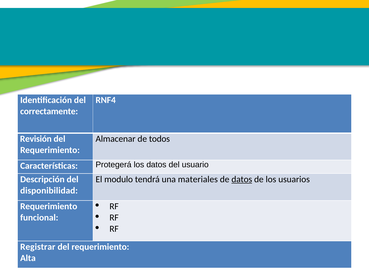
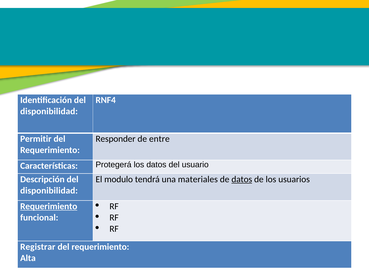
correctamente at (49, 112): correctamente -> disponibilidad
Revisión: Revisión -> Permitir
Almacenar: Almacenar -> Responder
todos: todos -> entre
Requerimiento at (49, 207) underline: none -> present
